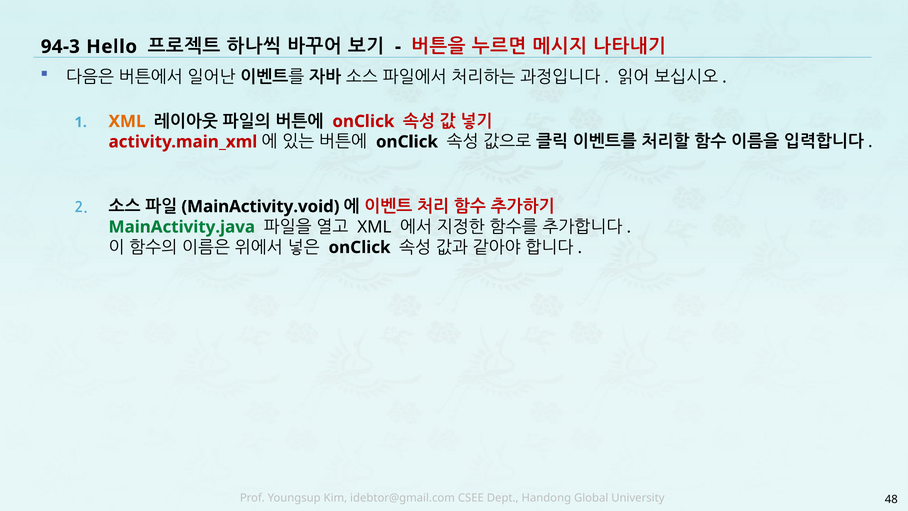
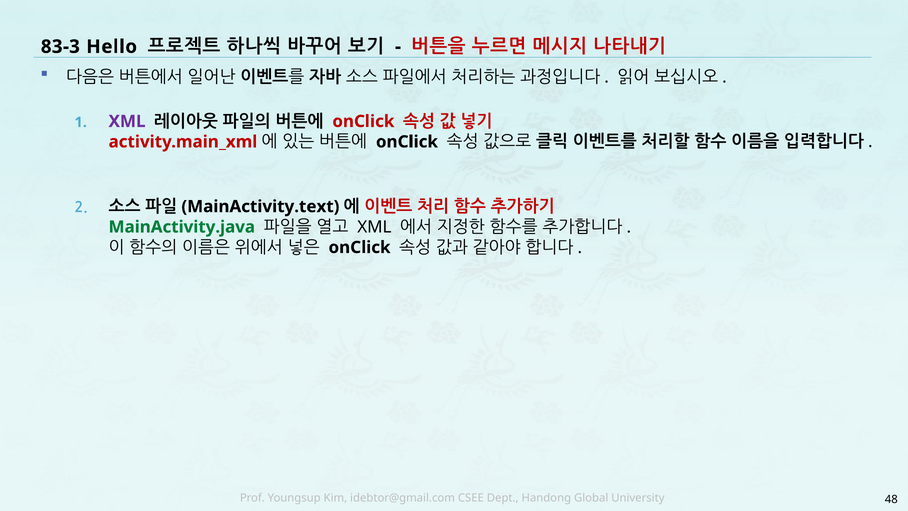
94-3: 94-3 -> 83-3
XML at (127, 121) colour: orange -> purple
MainActivity.void: MainActivity.void -> MainActivity.text
